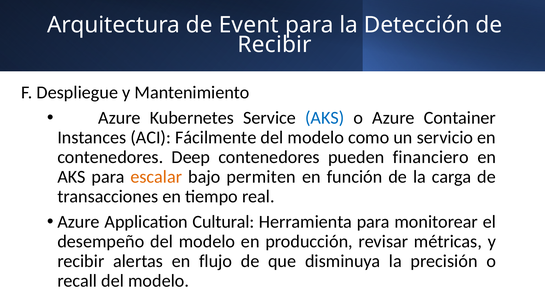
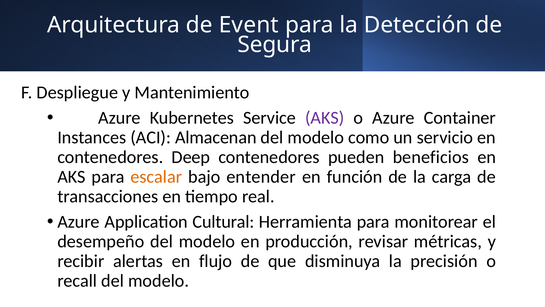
Recibir at (275, 44): Recibir -> Segura
AKS at (325, 118) colour: blue -> purple
Fácilmente: Fácilmente -> Almacenan
financiero: financiero -> beneficios
permiten: permiten -> entender
